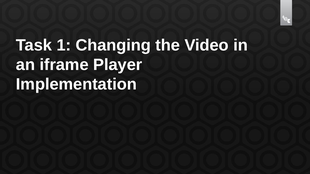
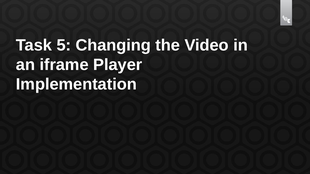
1: 1 -> 5
